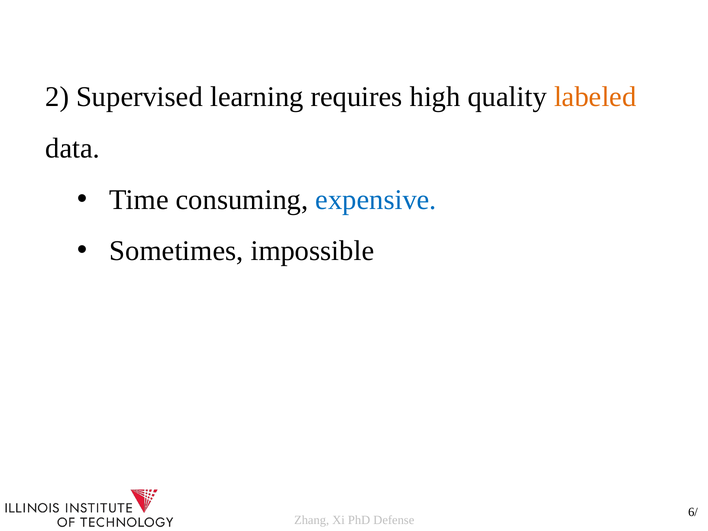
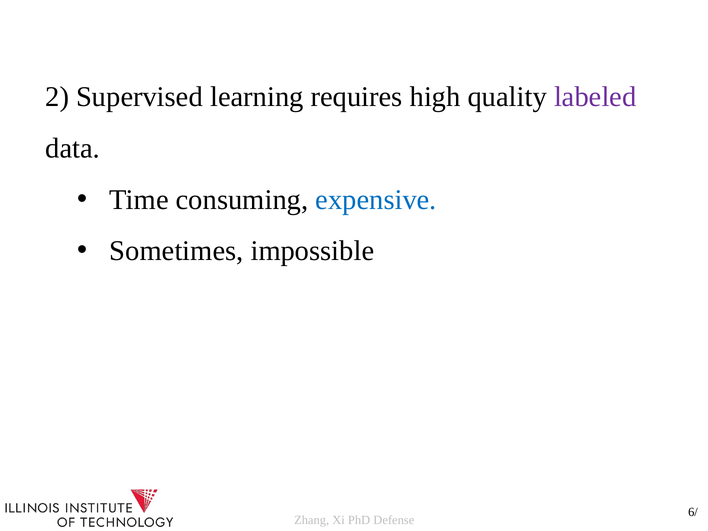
labeled colour: orange -> purple
